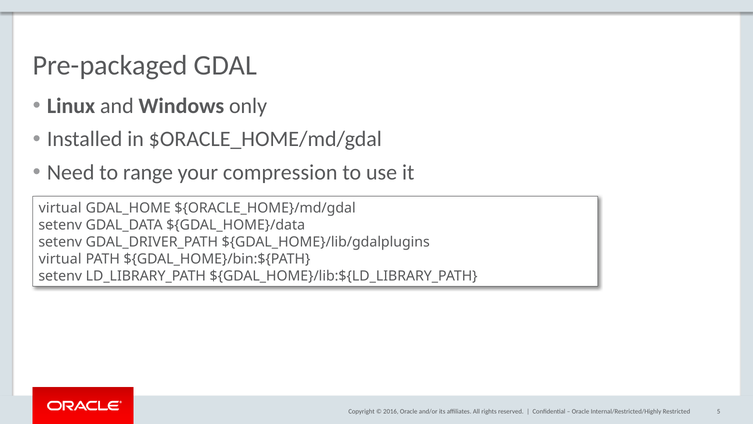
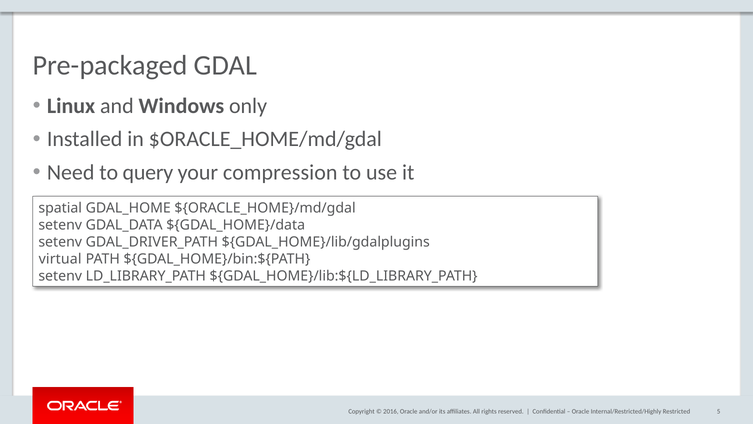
range: range -> query
virtual at (60, 208): virtual -> spatial
